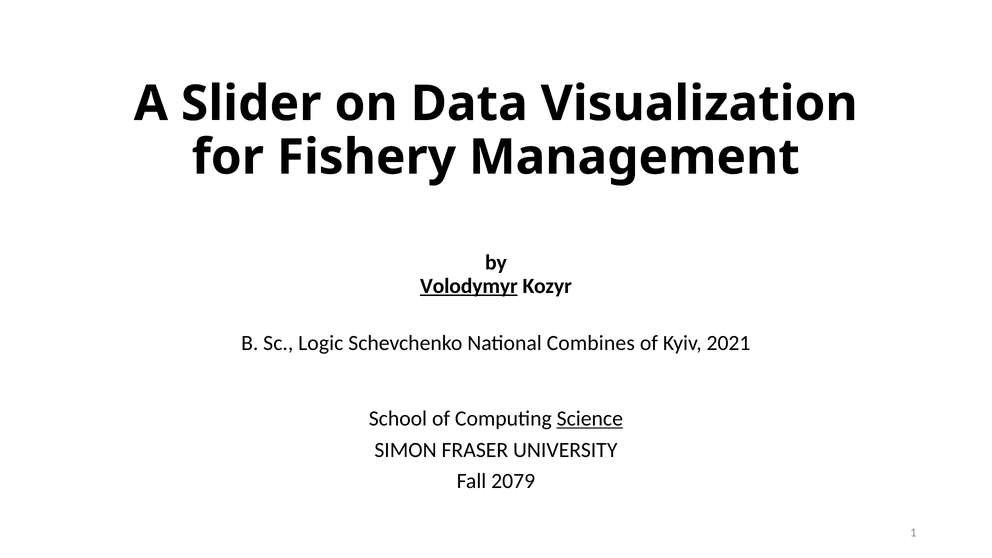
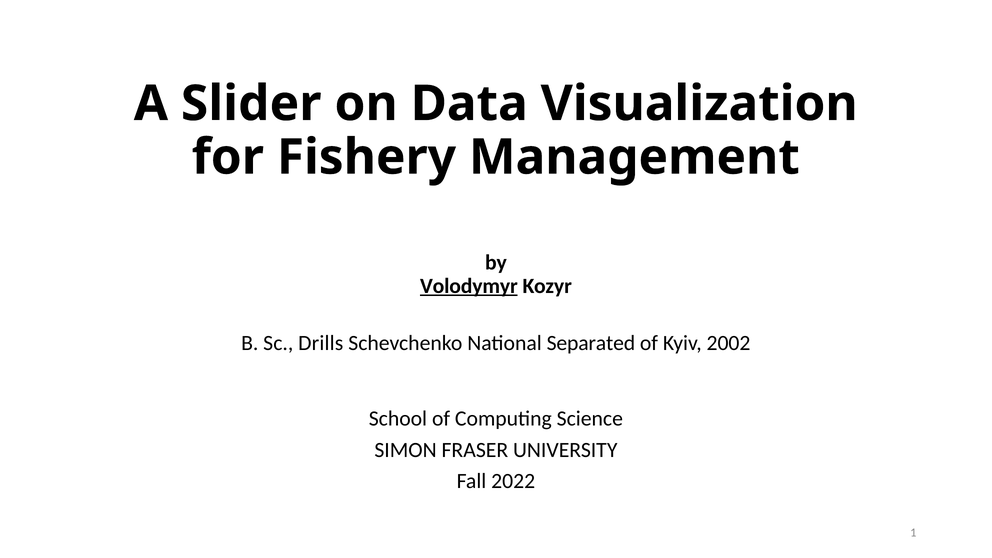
Logic: Logic -> Drills
Combines: Combines -> Separated
2021: 2021 -> 2002
Science underline: present -> none
2079: 2079 -> 2022
